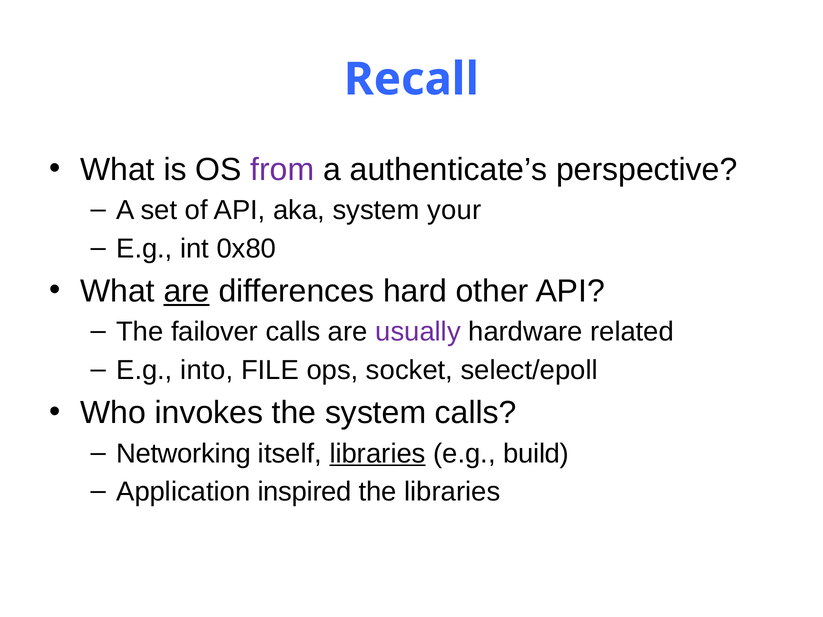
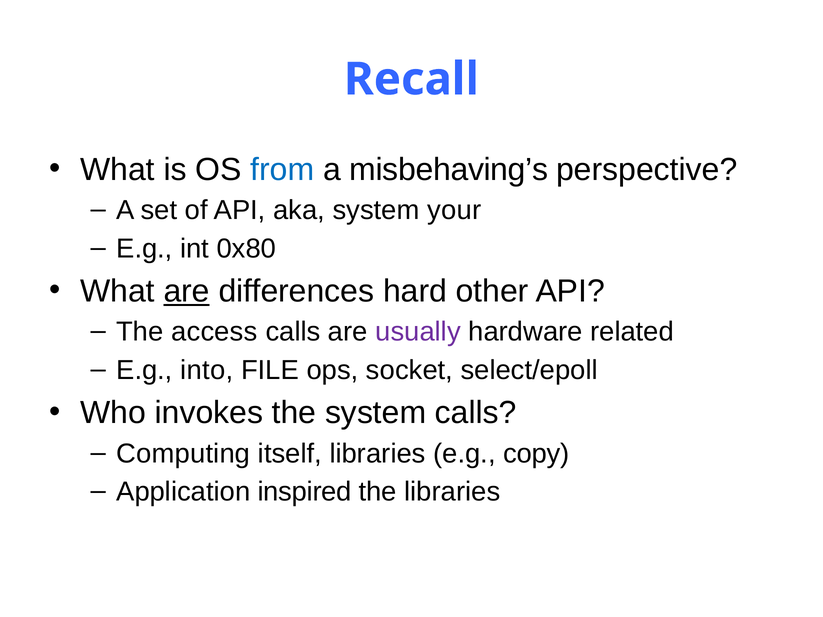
from colour: purple -> blue
authenticate’s: authenticate’s -> misbehaving’s
failover: failover -> access
Networking: Networking -> Computing
libraries at (378, 454) underline: present -> none
build: build -> copy
